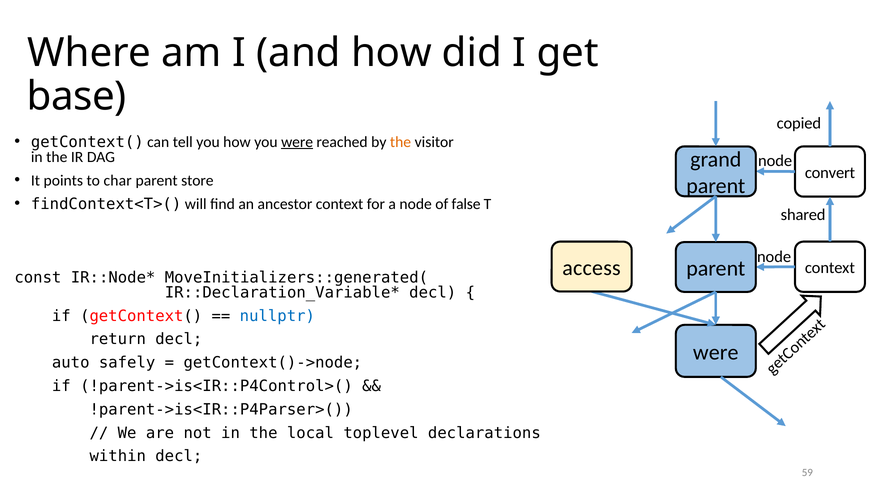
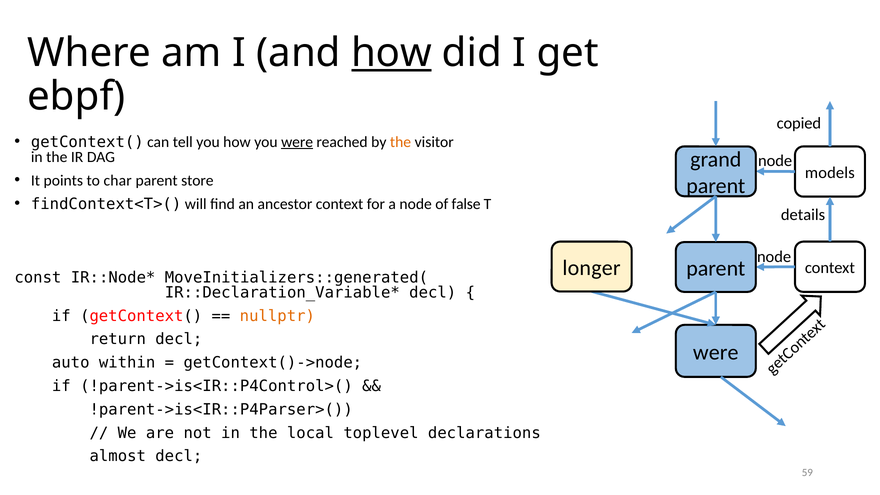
how at (392, 53) underline: none -> present
base: base -> ebpf
convert: convert -> models
shared: shared -> details
access: access -> longer
nullptr colour: blue -> orange
safely: safely -> within
within: within -> almost
